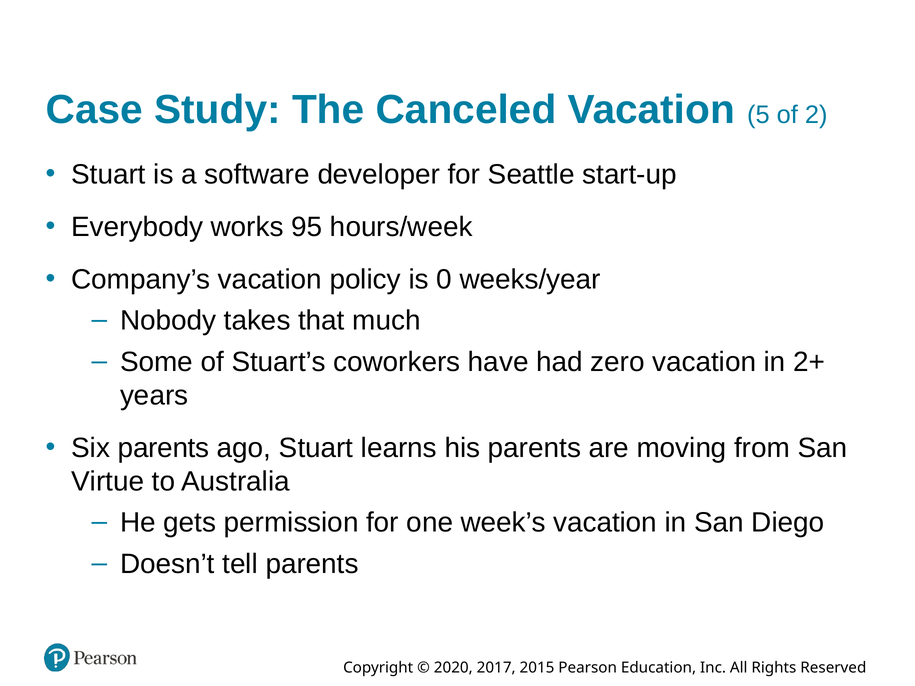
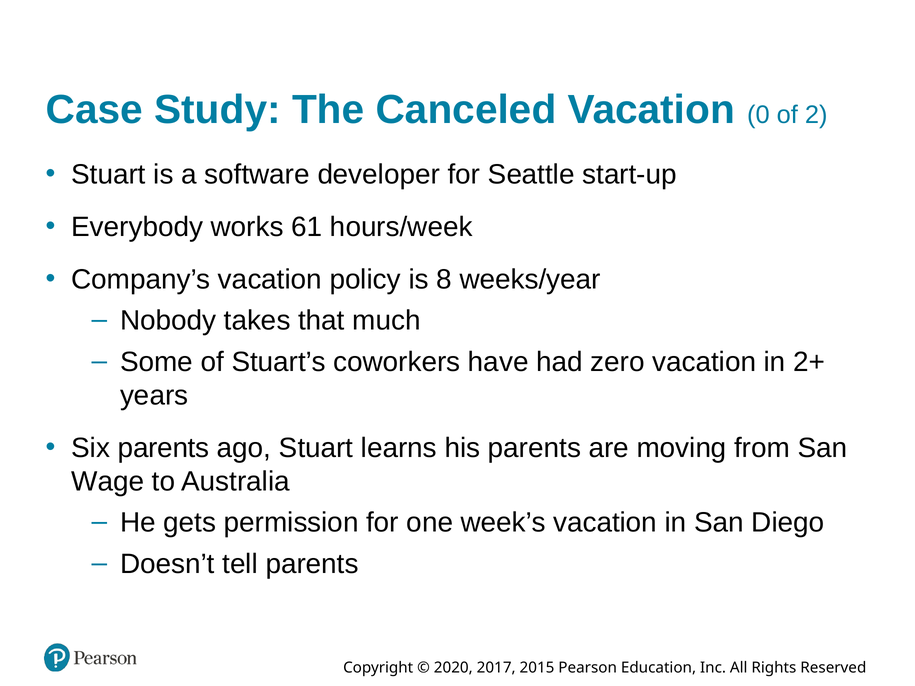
5: 5 -> 0
95: 95 -> 61
0: 0 -> 8
Virtue: Virtue -> Wage
